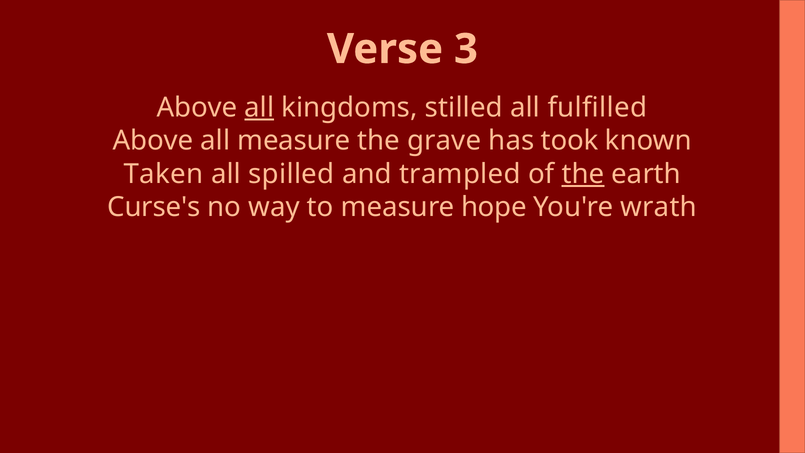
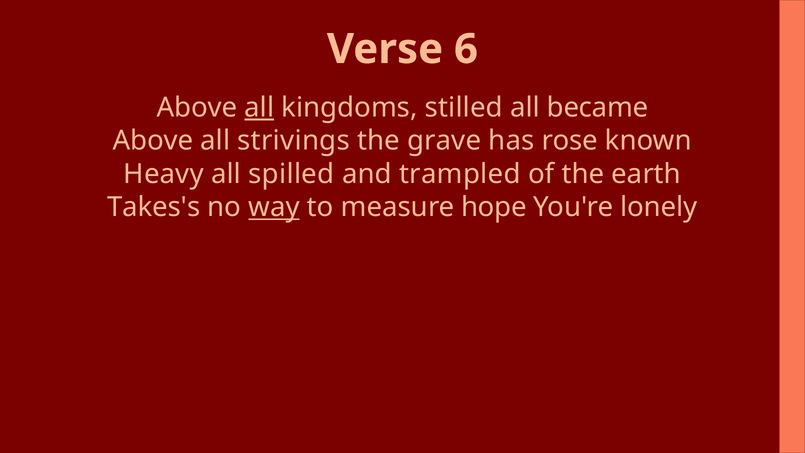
3: 3 -> 6
fulfilled: fulfilled -> became
all measure: measure -> strivings
took: took -> rose
Taken: Taken -> Heavy
the at (583, 174) underline: present -> none
Curse's: Curse's -> Takes's
way underline: none -> present
wrath: wrath -> lonely
